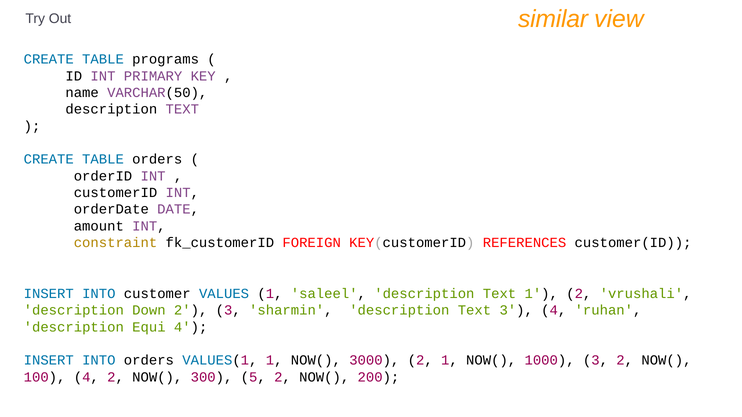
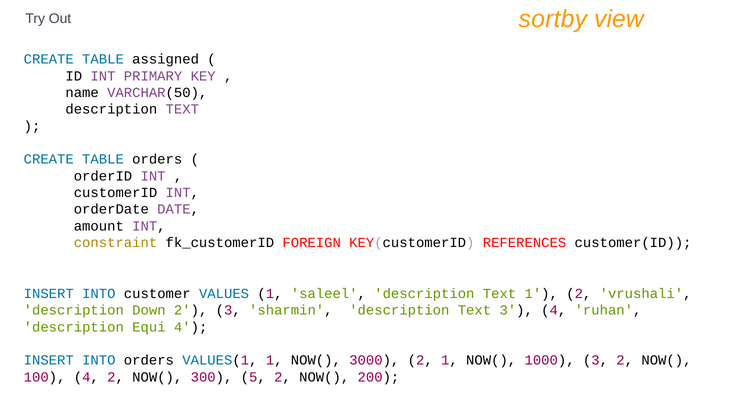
similar: similar -> sortby
programs: programs -> assigned
